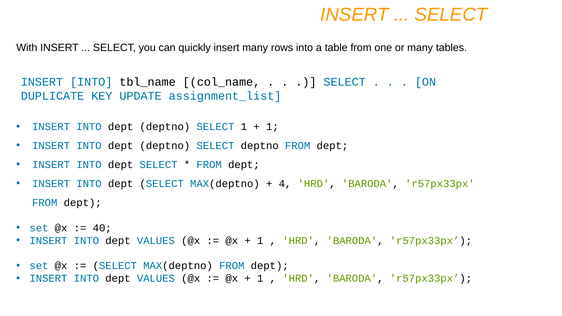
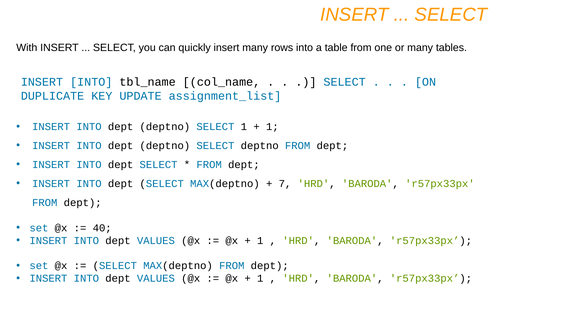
4: 4 -> 7
